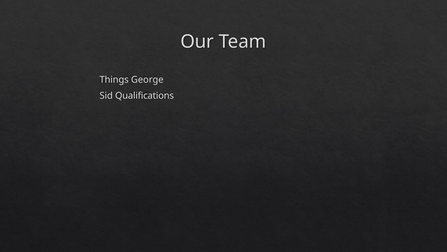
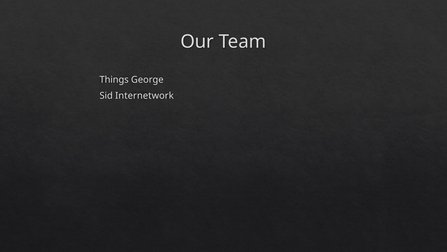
Qualifications: Qualifications -> Internetwork
